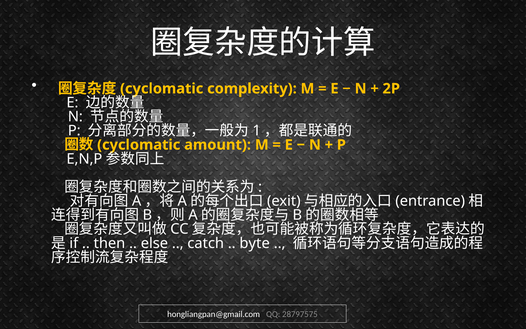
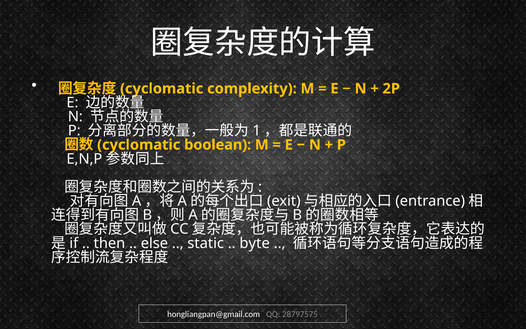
amount: amount -> boolean
catch: catch -> static
